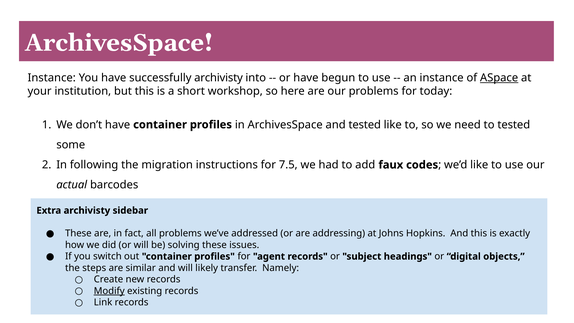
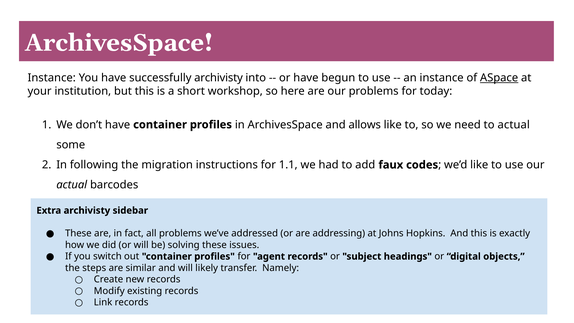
and tested: tested -> allows
need to tested: tested -> actual
7.5: 7.5 -> 1.1
Modify underline: present -> none
